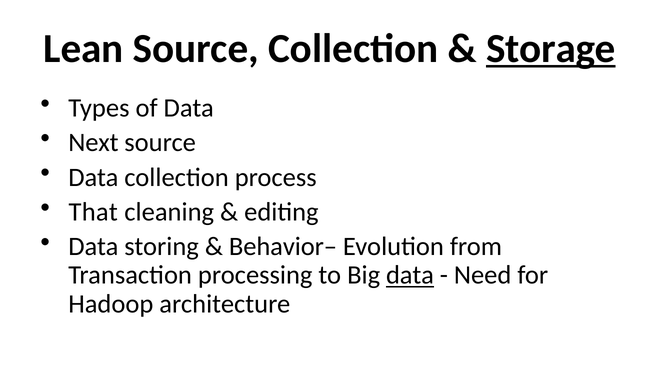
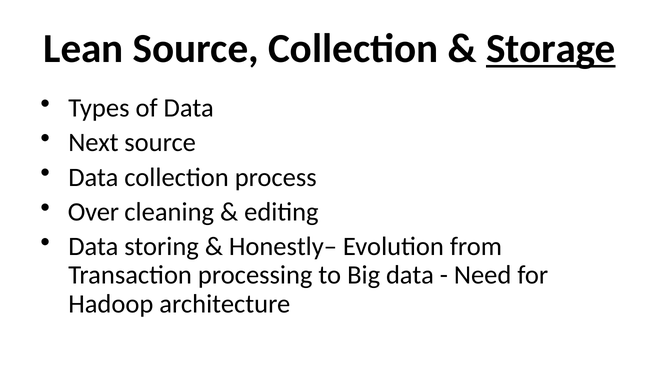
That: That -> Over
Behavior–: Behavior– -> Honestly–
data at (410, 275) underline: present -> none
